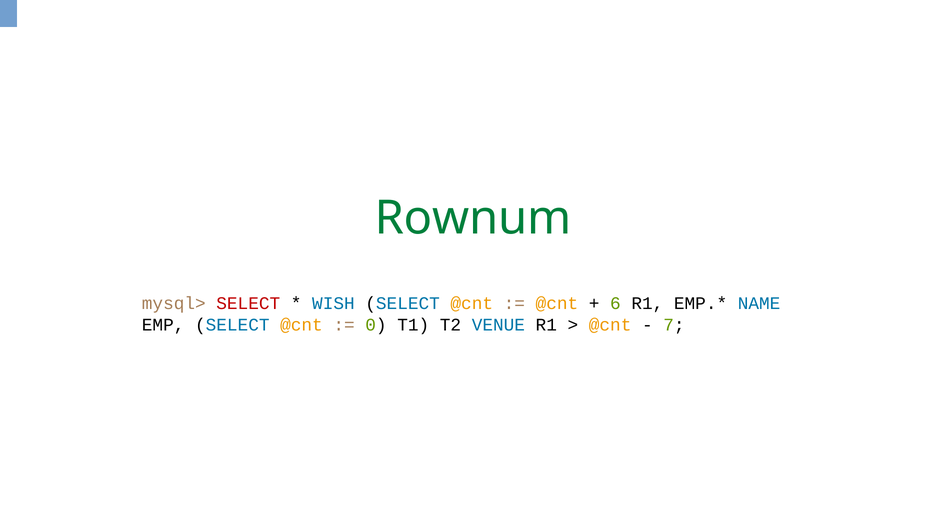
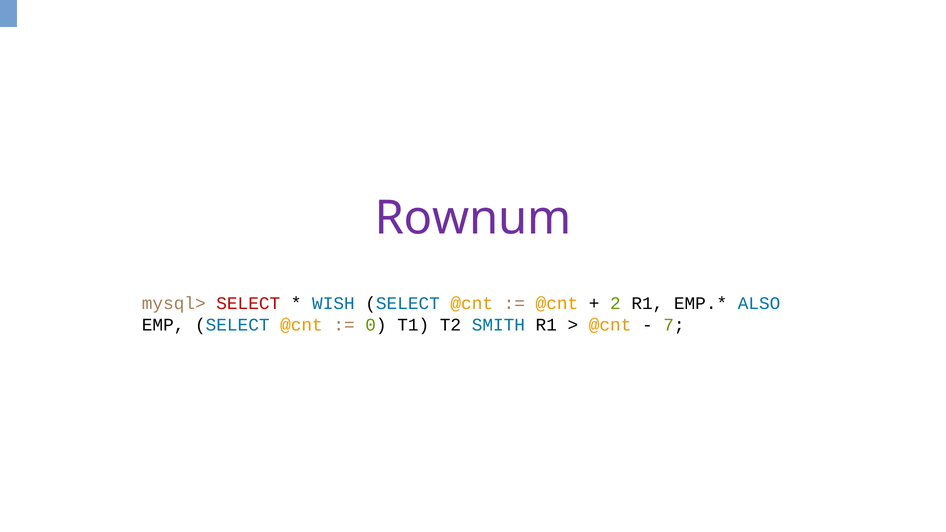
Rownum colour: green -> purple
6: 6 -> 2
NAME: NAME -> ALSO
VENUE: VENUE -> SMITH
